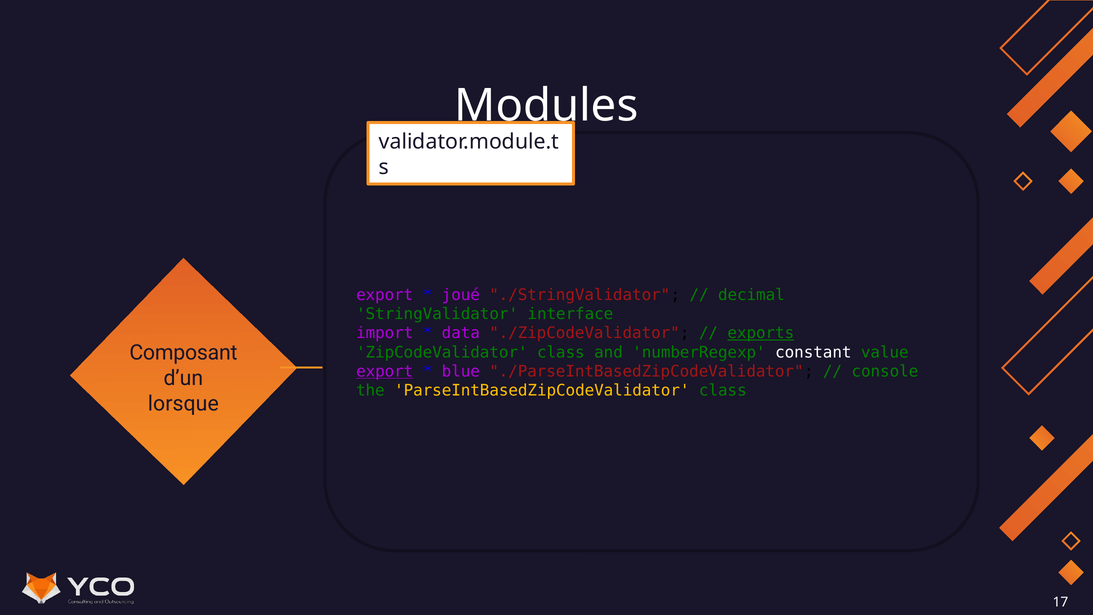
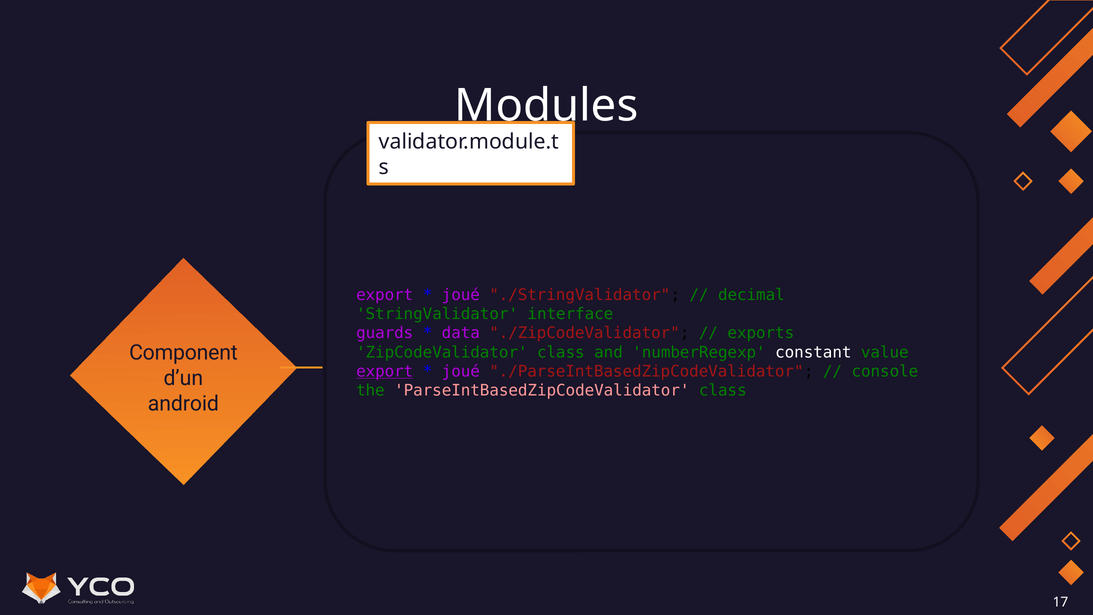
import: import -> guards
exports underline: present -> none
Composant: Composant -> Component
blue at (461, 371): blue -> joué
ParseIntBasedZipCodeValidator colour: yellow -> pink
lorsque: lorsque -> android
